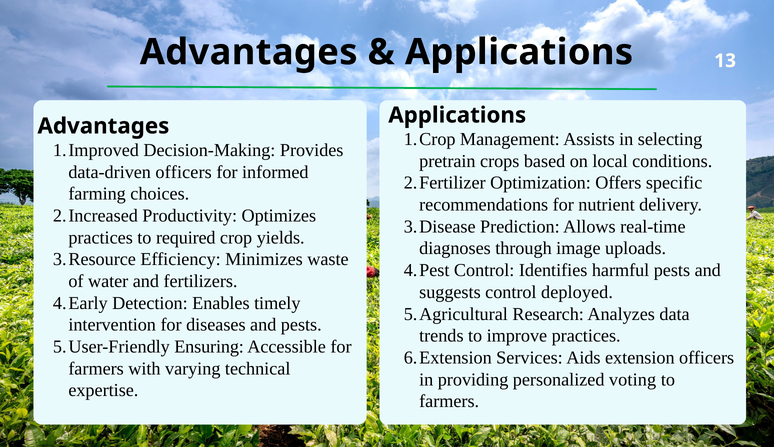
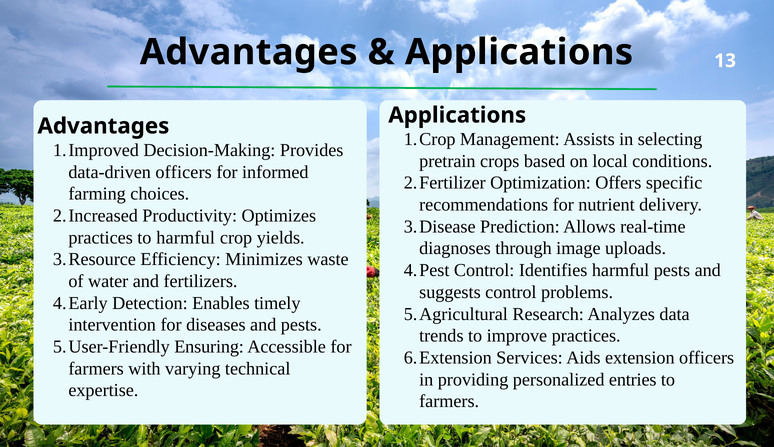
to required: required -> harmful
deployed: deployed -> problems
voting: voting -> entries
